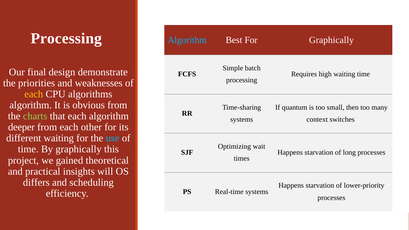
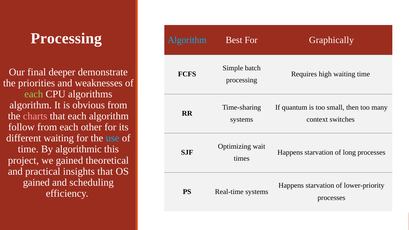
design: design -> deeper
each at (34, 94) colour: yellow -> light green
charts colour: light green -> pink
deeper: deeper -> follow
By graphically: graphically -> algorithmic
insights will: will -> that
differs at (36, 182): differs -> gained
